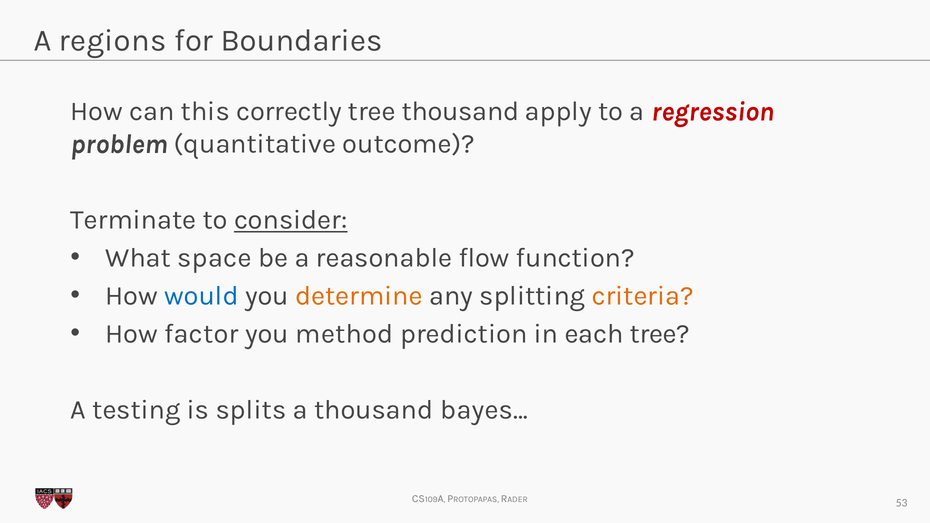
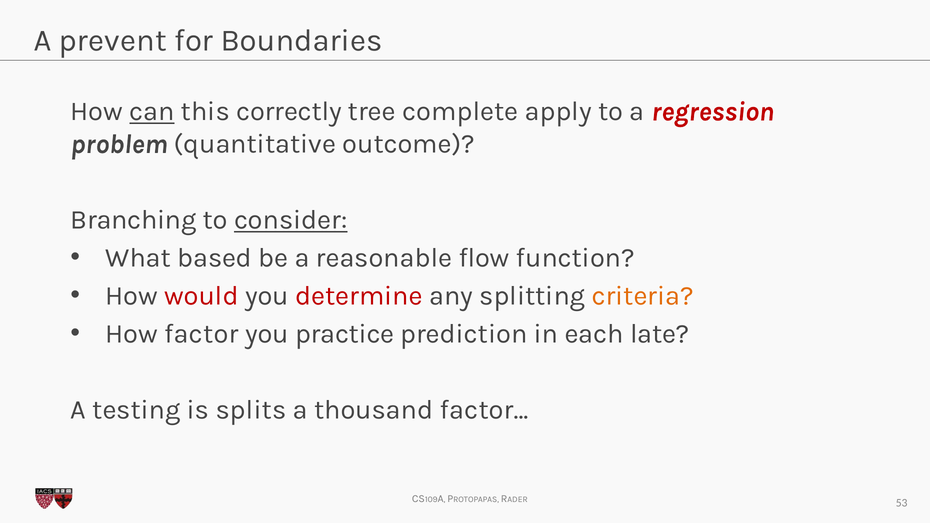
regions: regions -> prevent
can underline: none -> present
tree thousand: thousand -> complete
Terminate: Terminate -> Branching
space: space -> based
would colour: blue -> red
determine colour: orange -> red
method: method -> practice
each tree: tree -> late
bayes…: bayes… -> factor…
